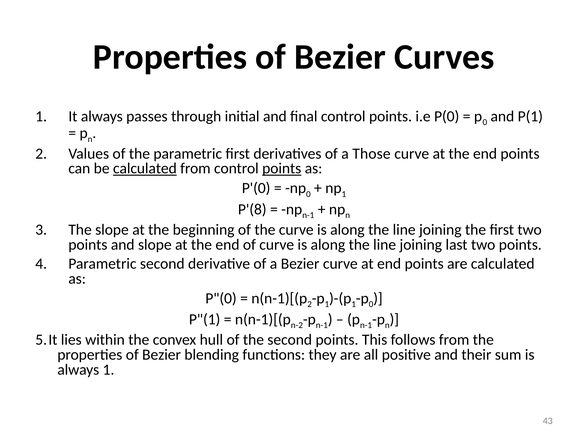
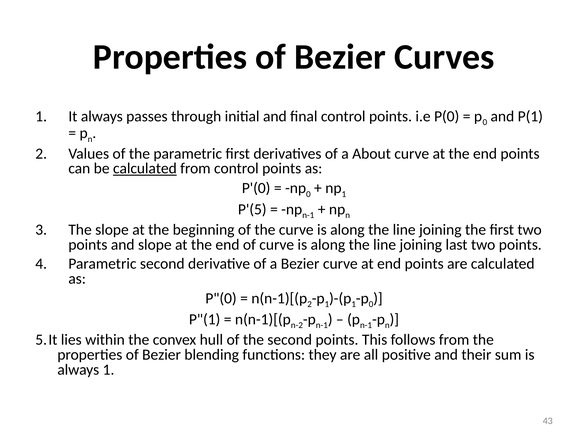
Those: Those -> About
points at (282, 169) underline: present -> none
P'(8: P'(8 -> P'(5
